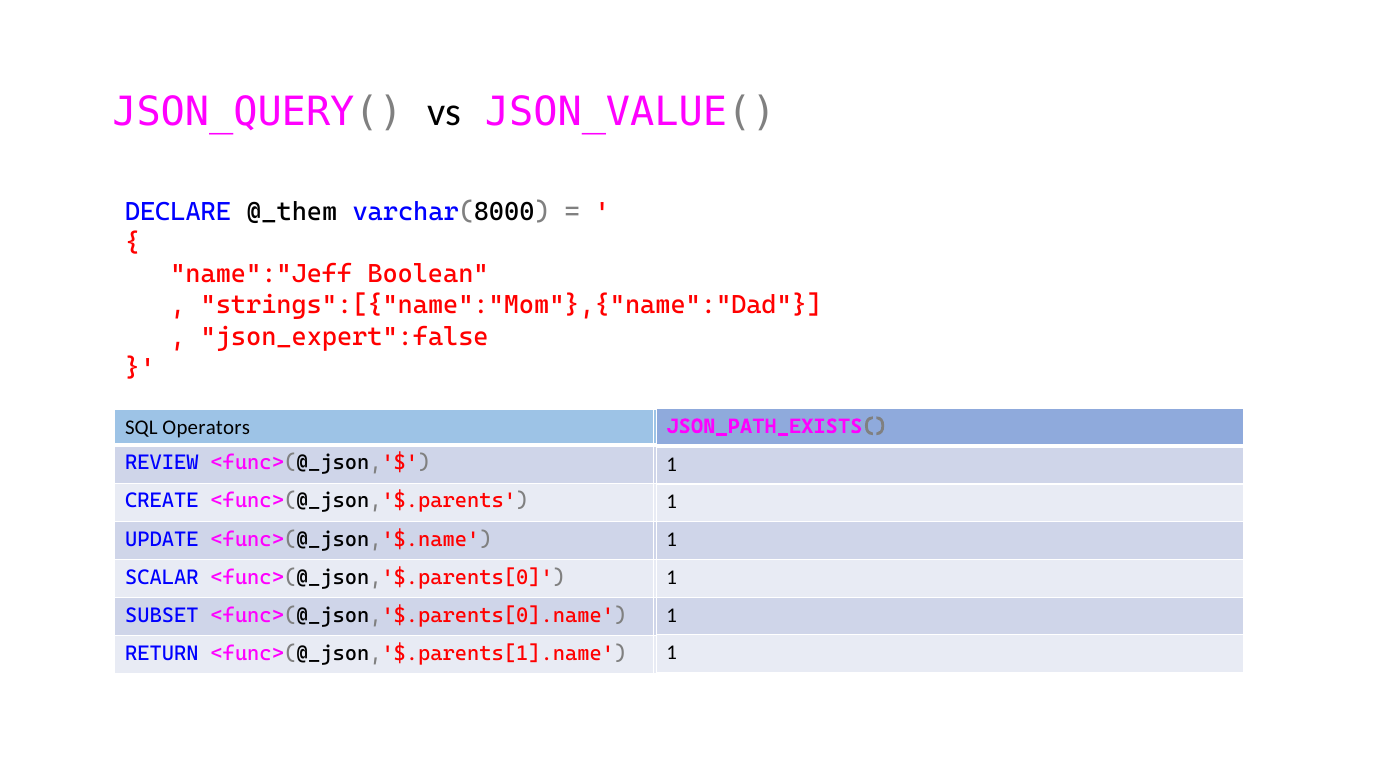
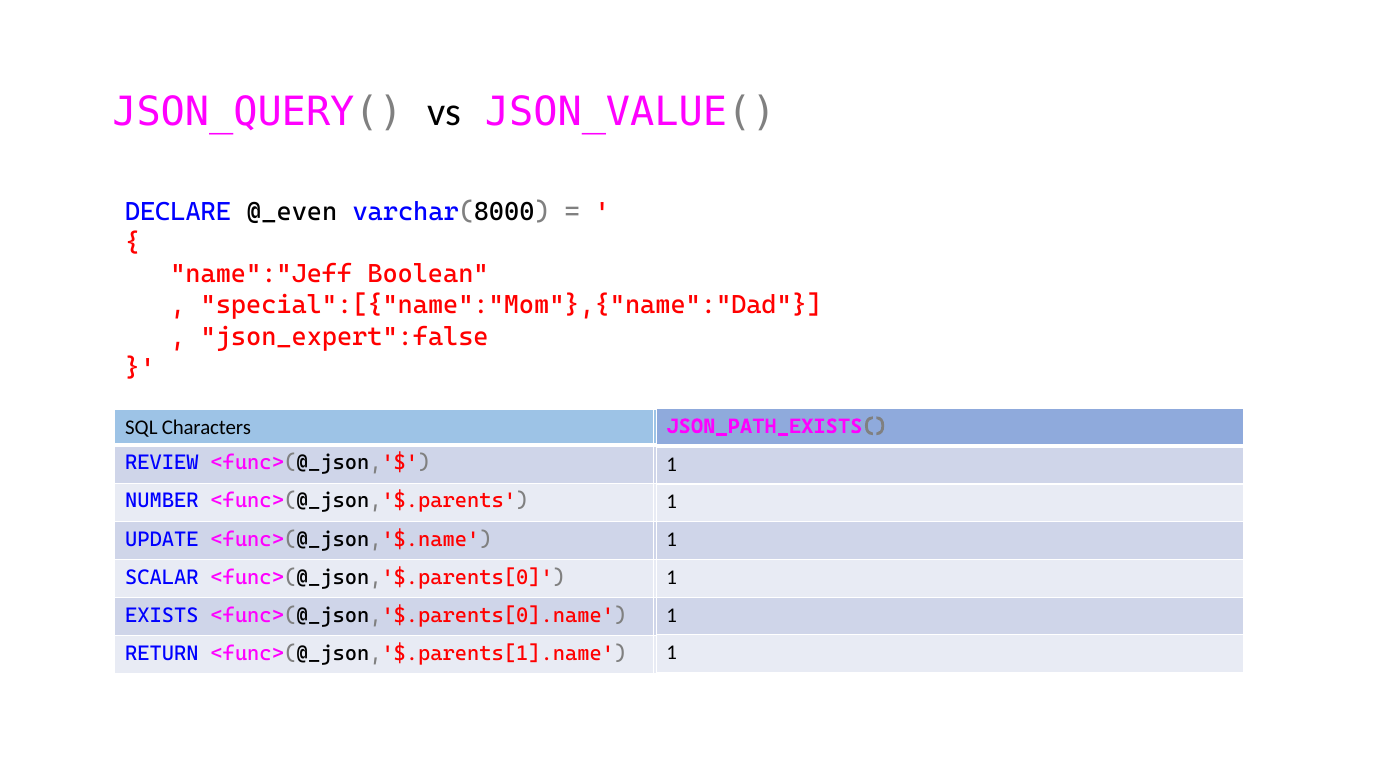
@_them: @_them -> @_even
strings":[{"name":"Mom"},{"name":"Dad: strings":[{"name":"Mom"},{"name":"Dad -> special":[{"name":"Mom"},{"name":"Dad
Operators: Operators -> Characters
CREATE: CREATE -> NUMBER
SUBSET: SUBSET -> EXISTS
